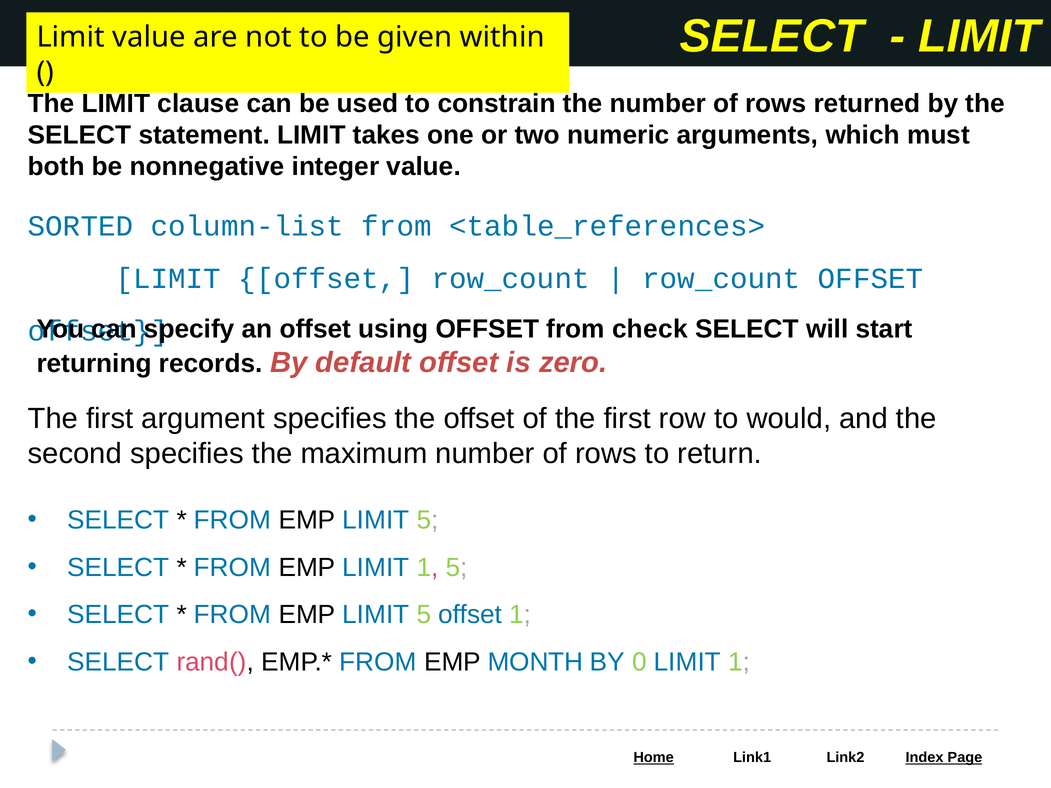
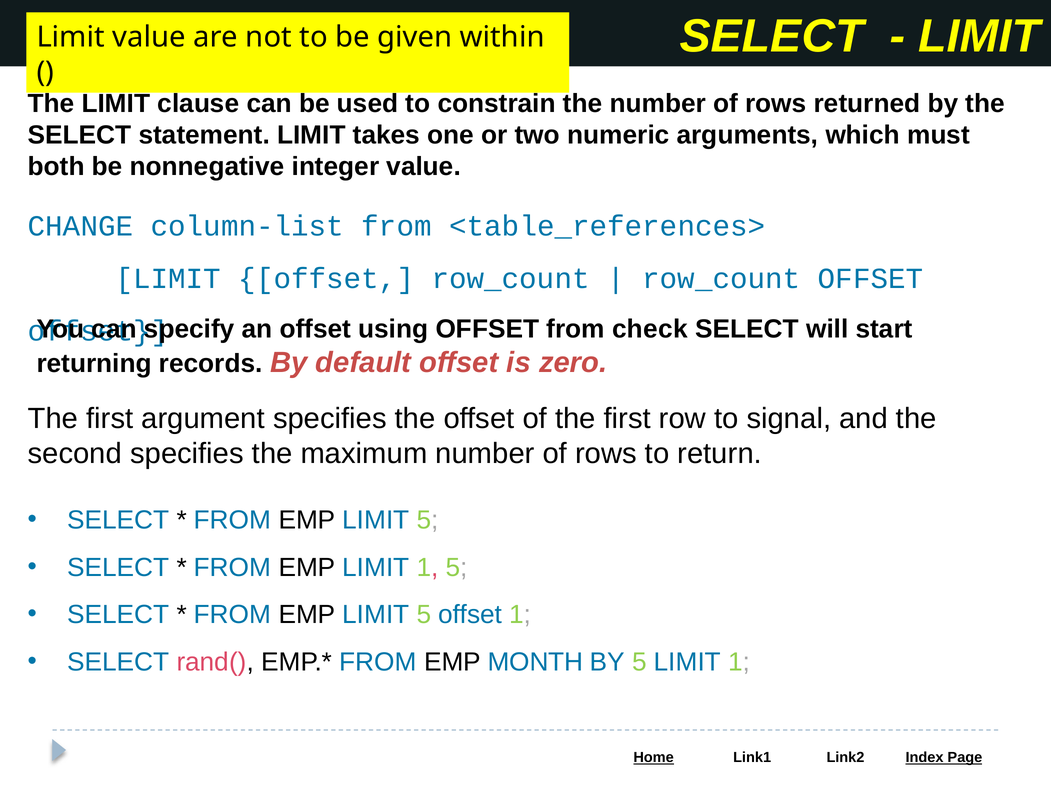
SORTED: SORTED -> CHANGE
would: would -> signal
BY 0: 0 -> 5
